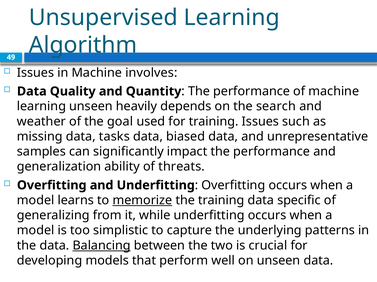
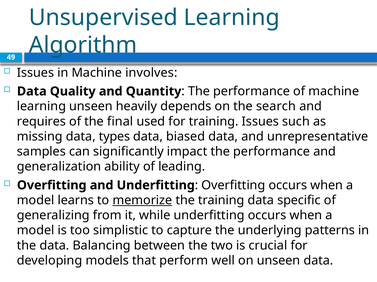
weather: weather -> requires
goal: goal -> final
tasks: tasks -> types
threats: threats -> leading
Balancing underline: present -> none
